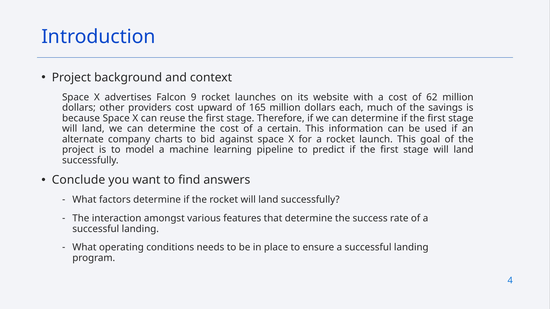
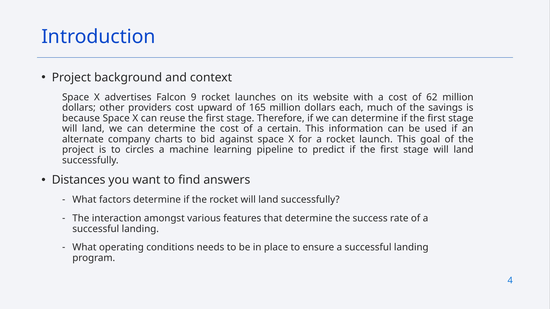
model: model -> circles
Conclude: Conclude -> Distances
